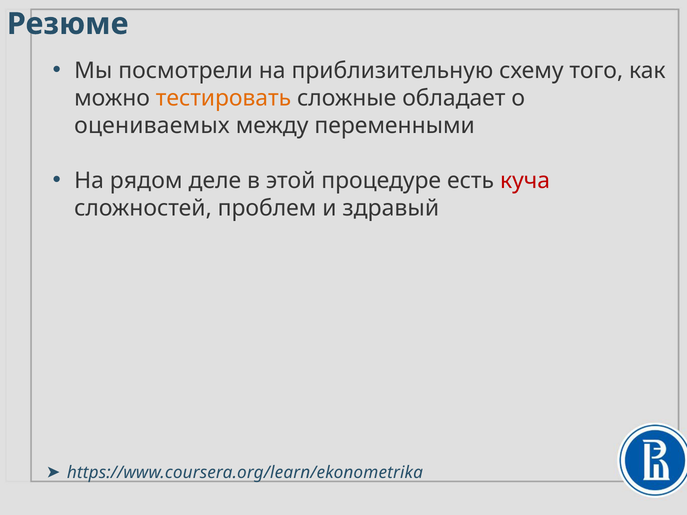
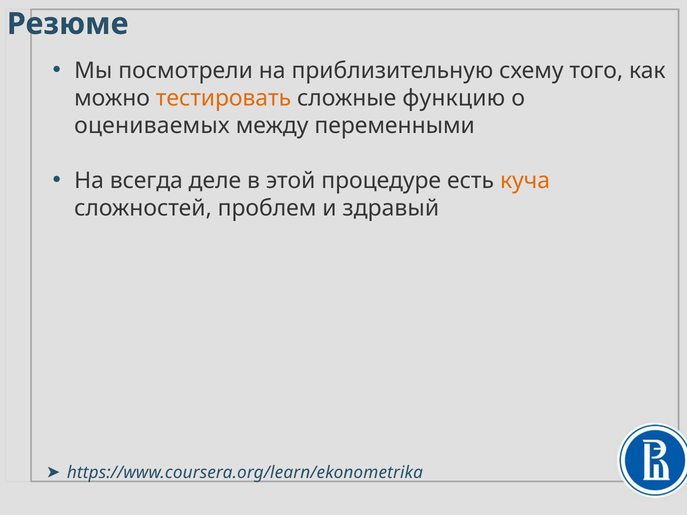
обладает: обладает -> функцию
рядом: рядом -> всегда
куча colour: red -> orange
